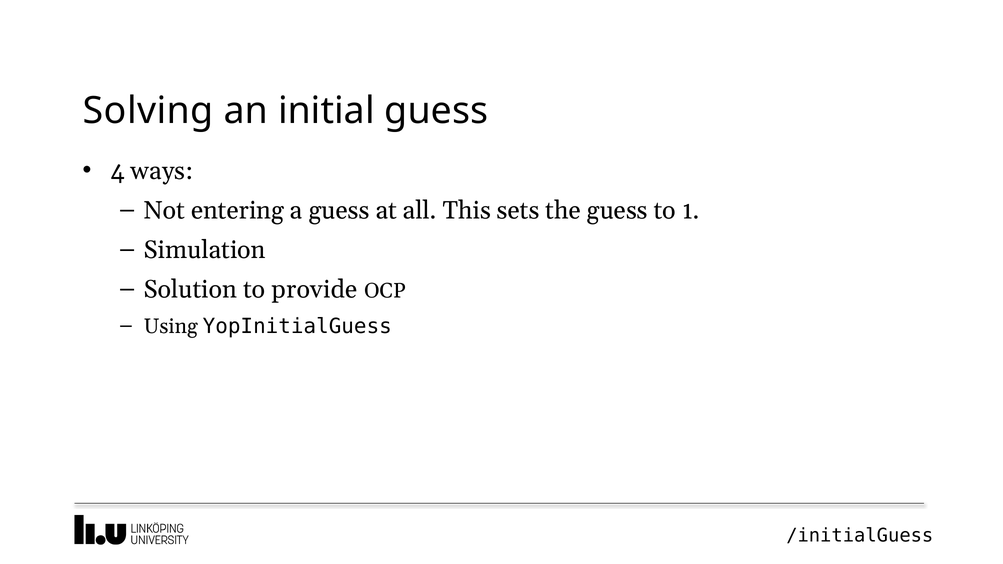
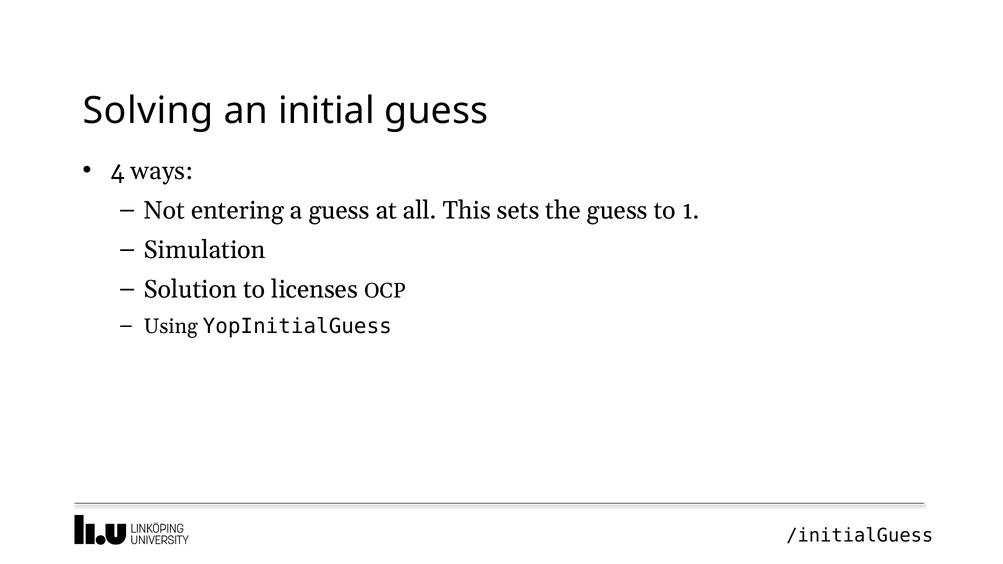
provide: provide -> licenses
